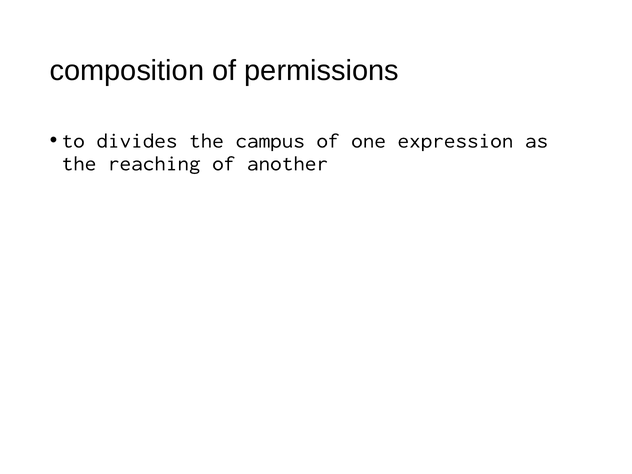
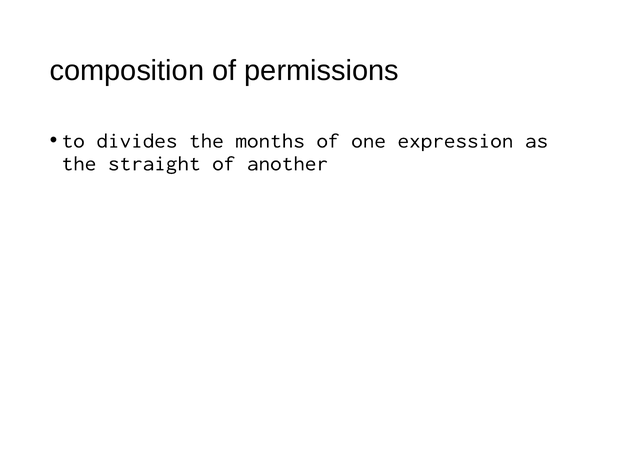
campus: campus -> months
reaching: reaching -> straight
